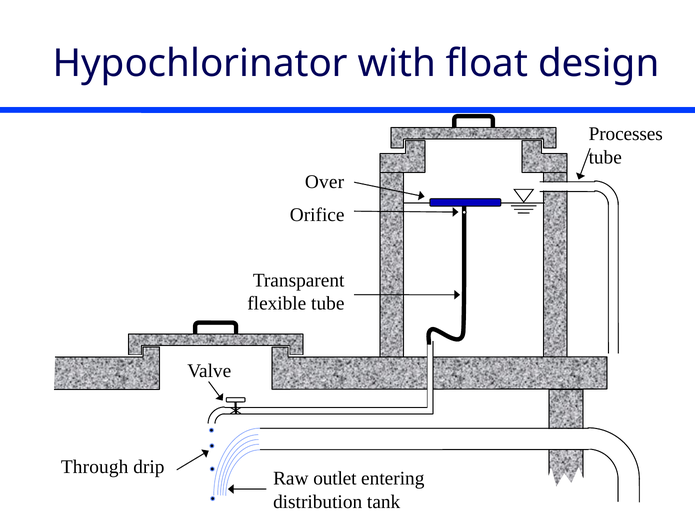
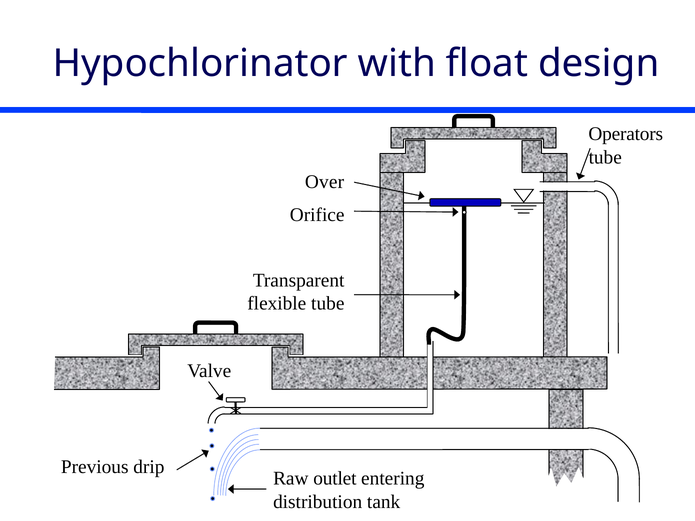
Processes: Processes -> Operators
Through: Through -> Previous
